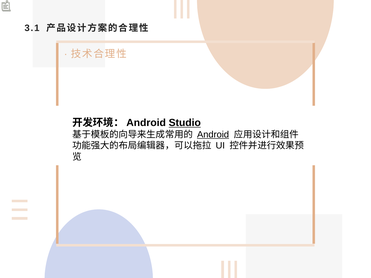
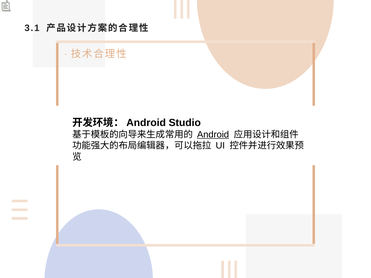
Studio underline: present -> none
